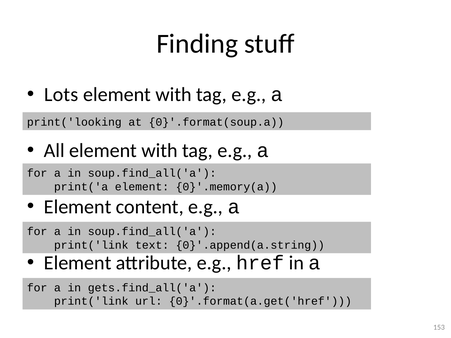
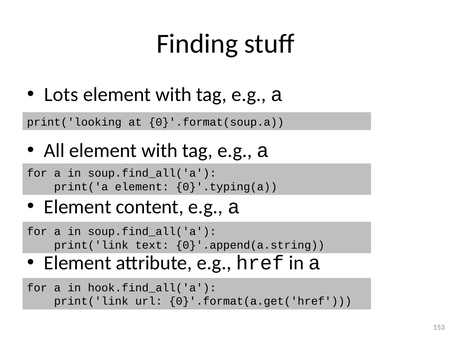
0}'.memory(a: 0}'.memory(a -> 0}'.typing(a
gets.find_all('a: gets.find_all('a -> hook.find_all('a
